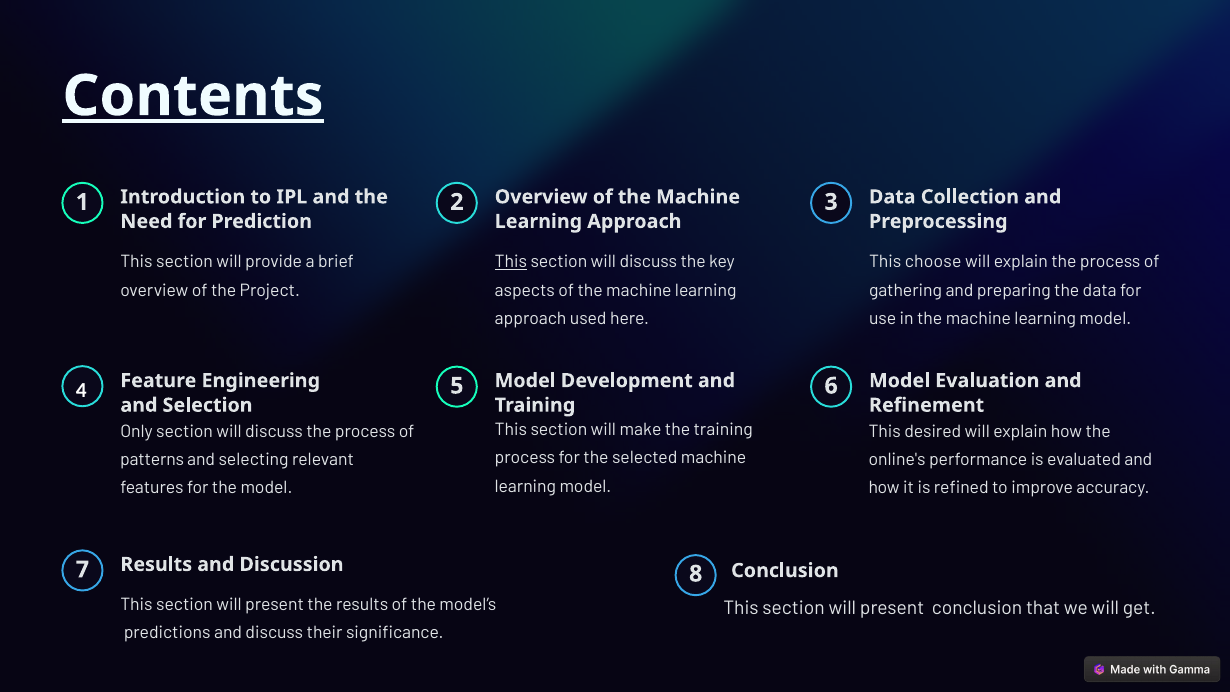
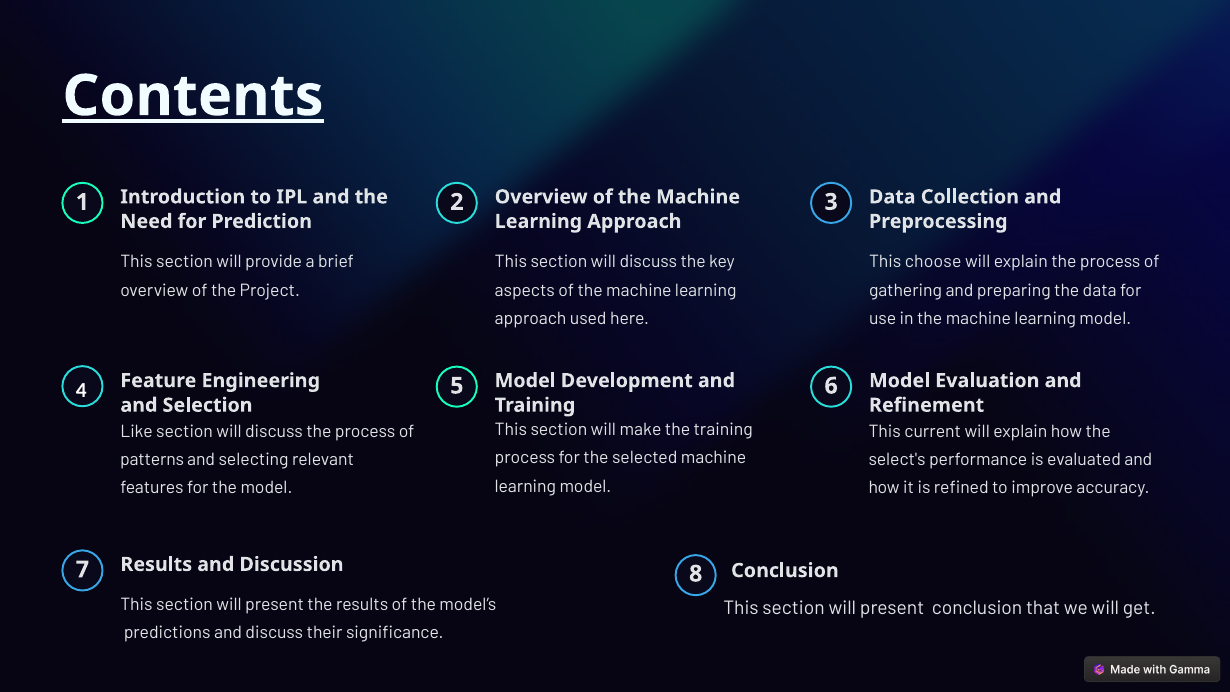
This at (511, 262) underline: present -> none
desired: desired -> current
Only: Only -> Like
online's: online's -> select's
